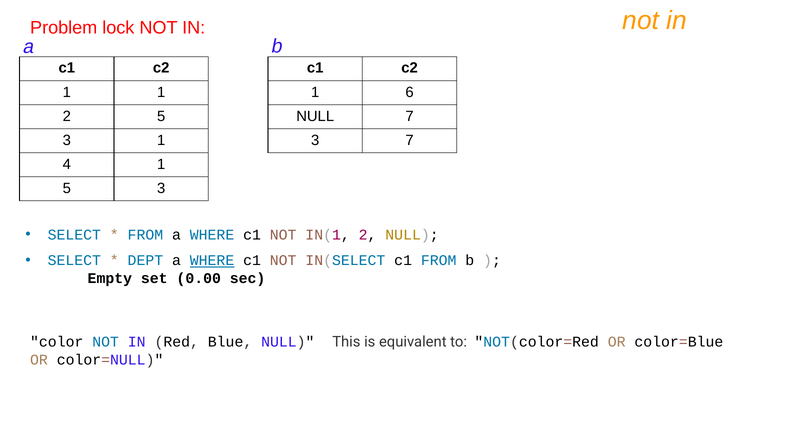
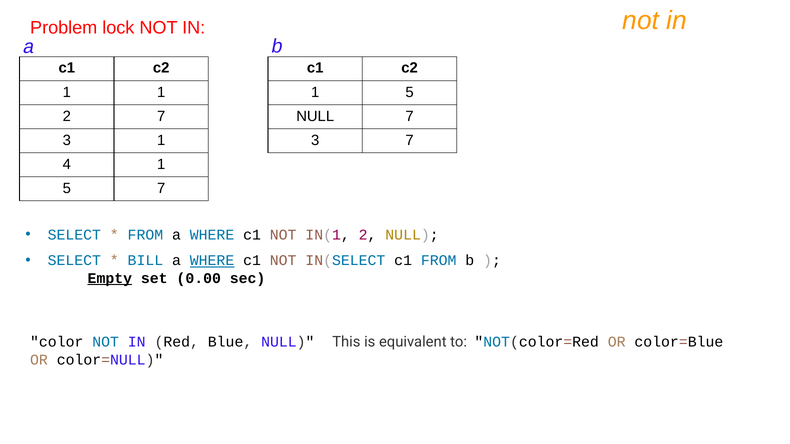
6 at (410, 92): 6 -> 5
2 5: 5 -> 7
3 at (161, 188): 3 -> 7
DEPT: DEPT -> BILL
Empty underline: none -> present
